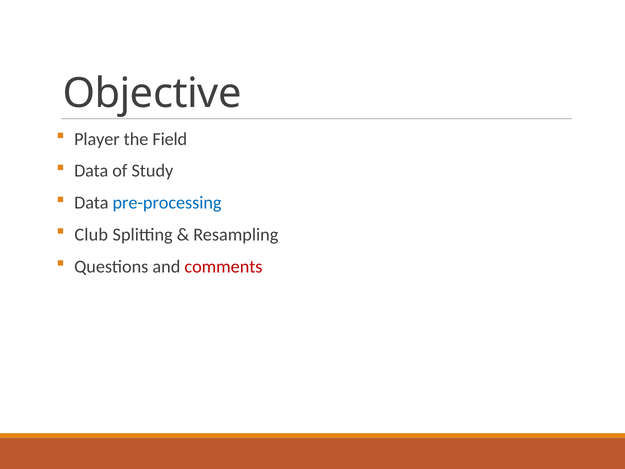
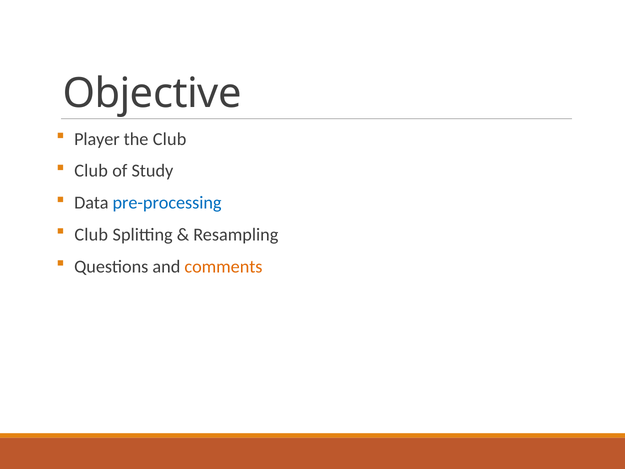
the Field: Field -> Club
Data at (91, 171): Data -> Club
comments colour: red -> orange
